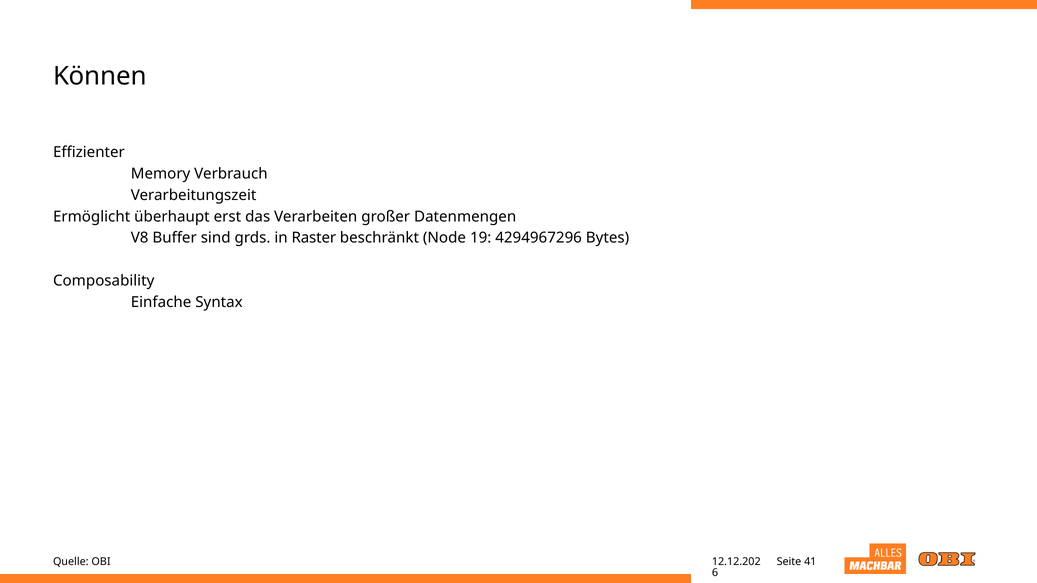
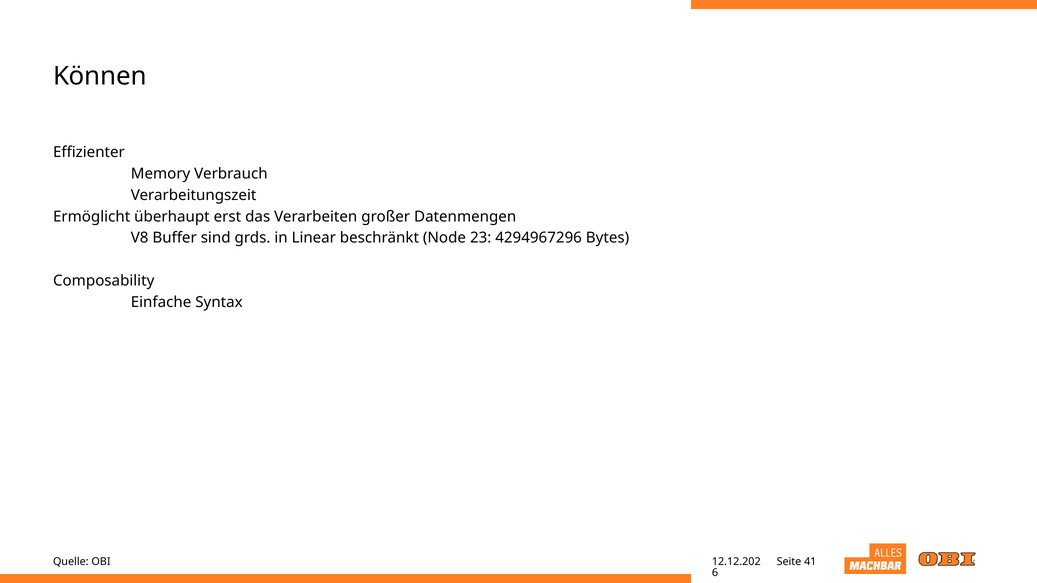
Raster: Raster -> Linear
19: 19 -> 23
